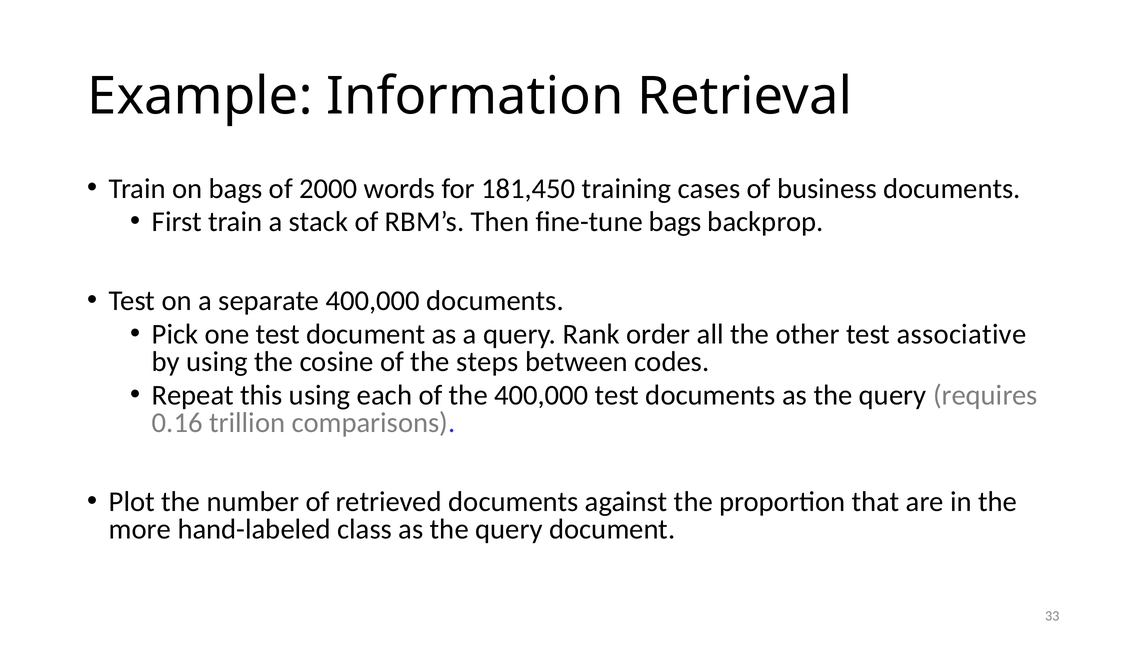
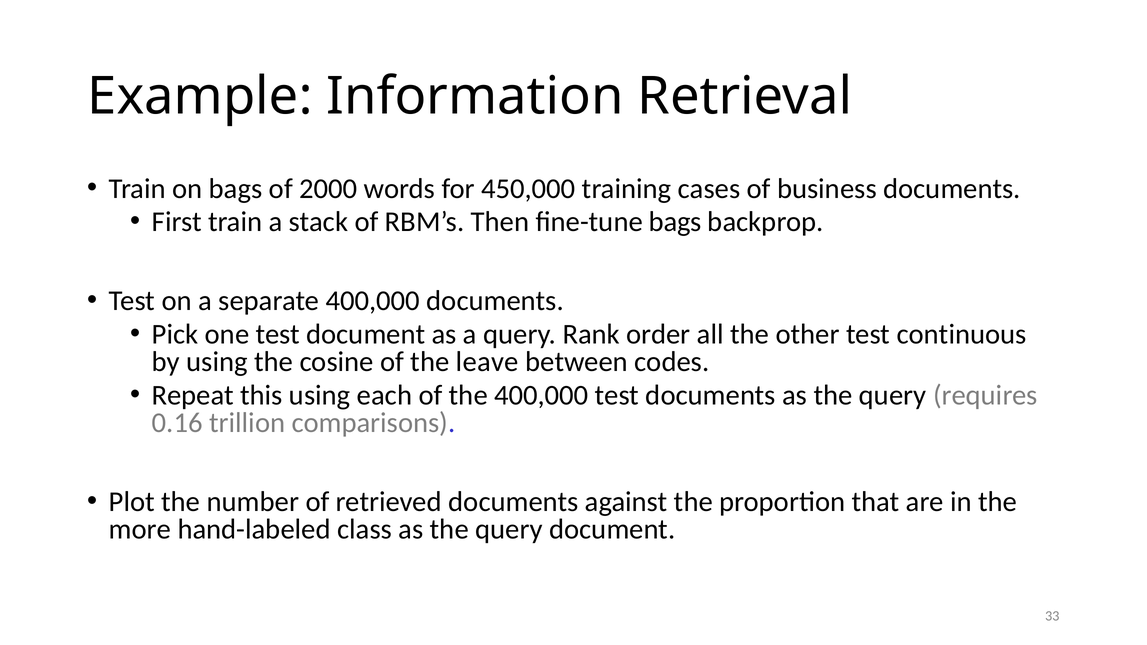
181,450: 181,450 -> 450,000
associative: associative -> continuous
steps: steps -> leave
